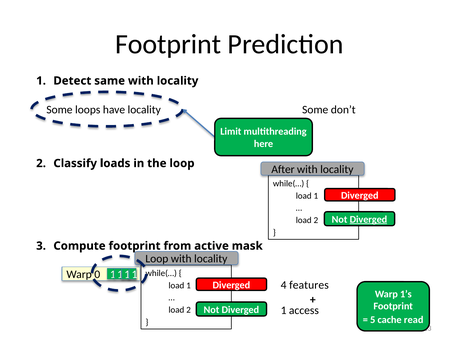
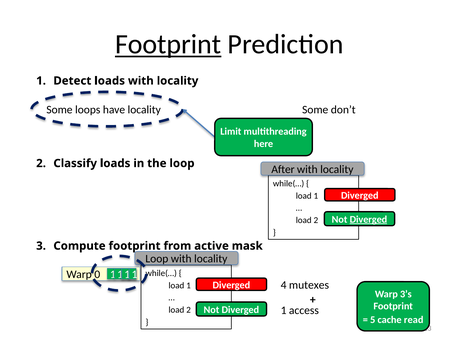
Footprint at (168, 44) underline: none -> present
Detect same: same -> loads
features: features -> mutexes
1’s: 1’s -> 3’s
